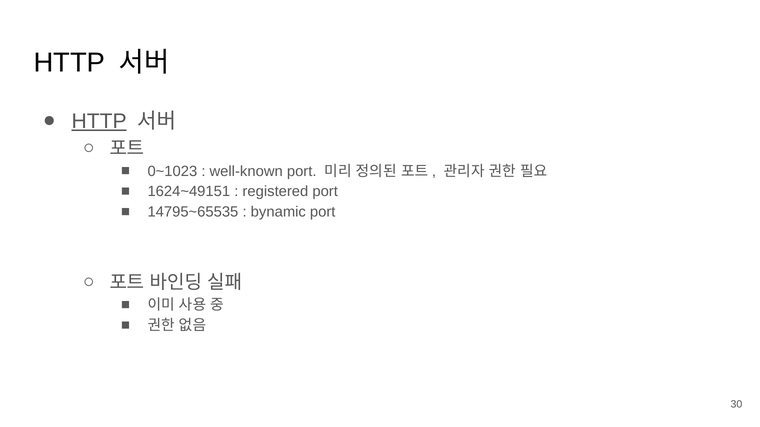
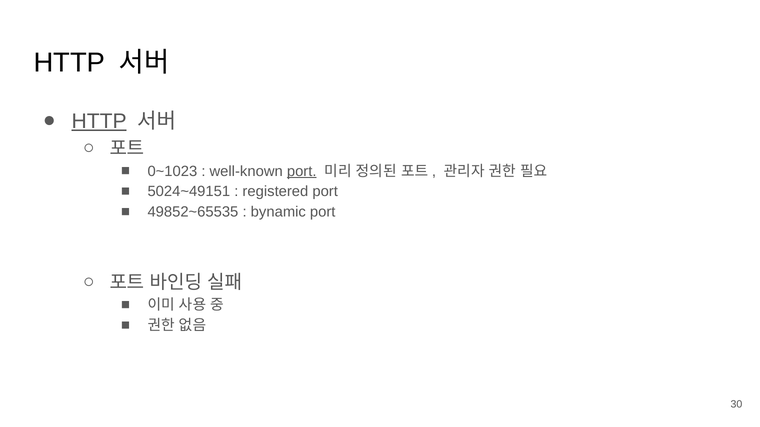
port at (302, 171) underline: none -> present
1624~49151: 1624~49151 -> 5024~49151
14795~65535: 14795~65535 -> 49852~65535
